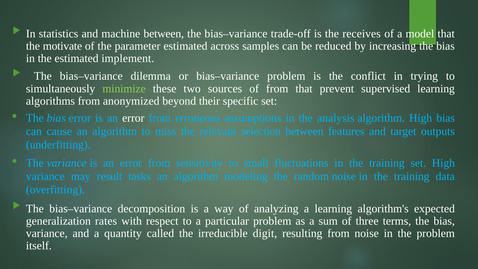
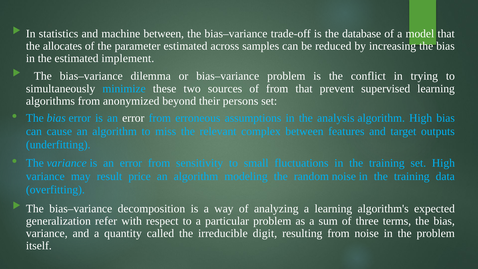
receives: receives -> database
motivate: motivate -> allocates
minimize colour: light green -> light blue
specific: specific -> persons
selection: selection -> complex
tasks: tasks -> price
rates: rates -> refer
